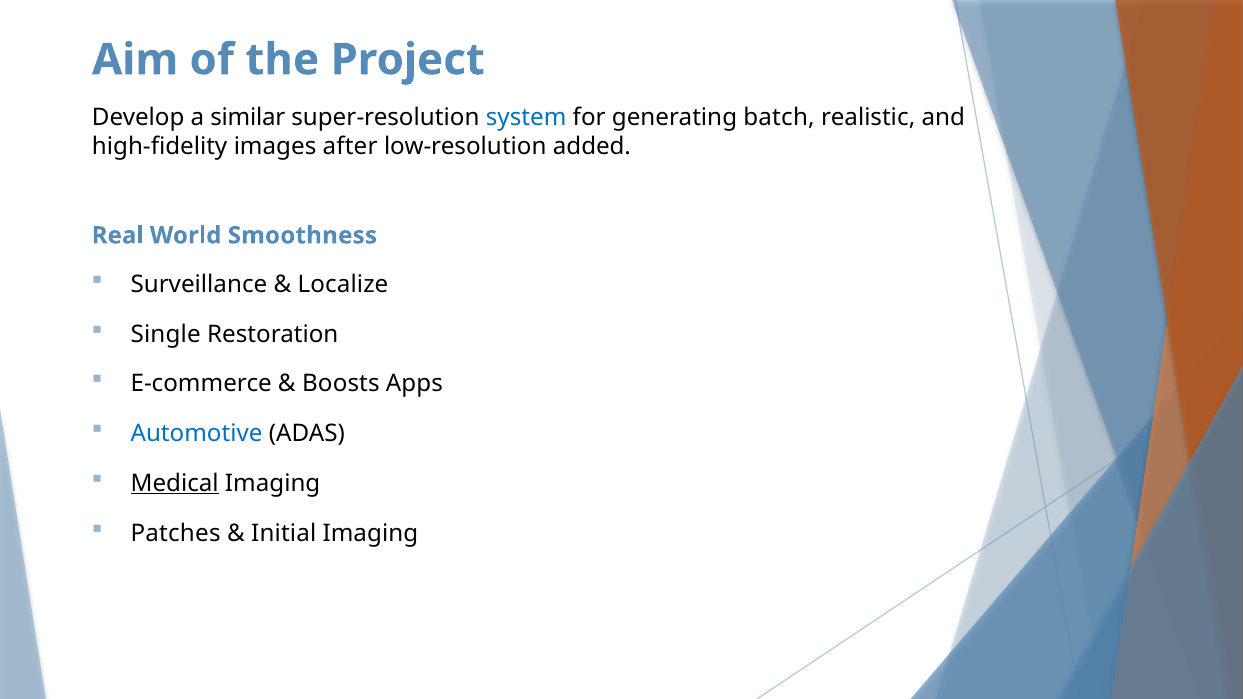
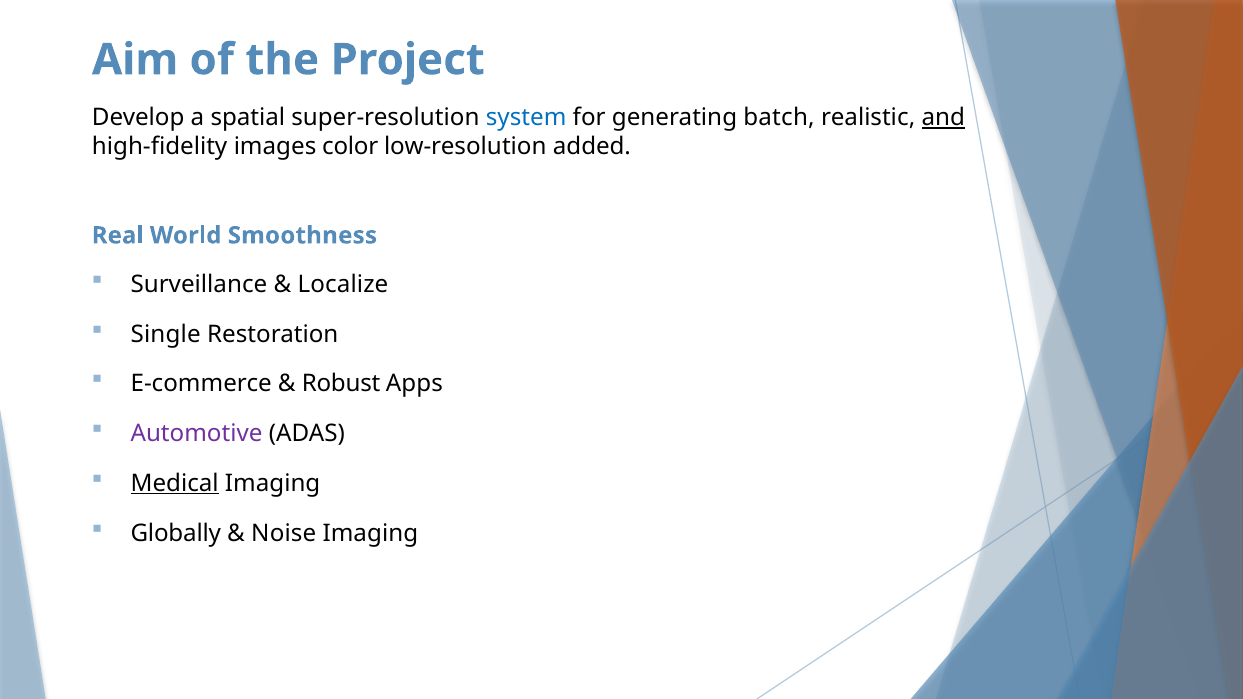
similar: similar -> spatial
and underline: none -> present
after: after -> color
Boosts: Boosts -> Robust
Automotive colour: blue -> purple
Patches: Patches -> Globally
Initial: Initial -> Noise
